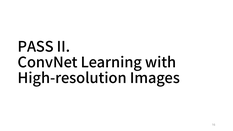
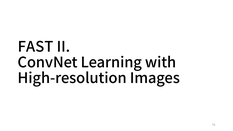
PASS: PASS -> FAST
